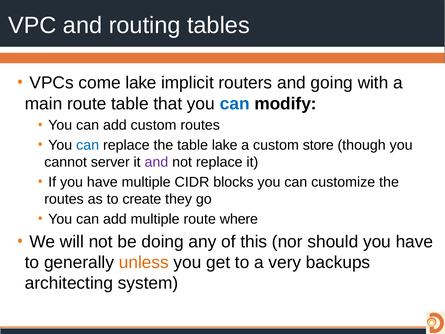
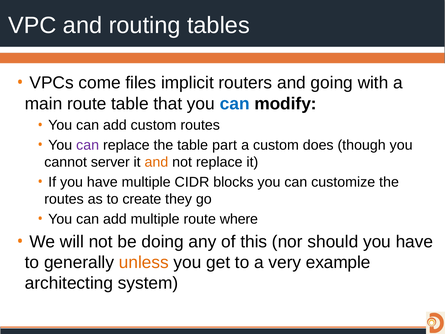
come lake: lake -> files
can at (88, 145) colour: blue -> purple
table lake: lake -> part
store: store -> does
and at (156, 162) colour: purple -> orange
backups: backups -> example
